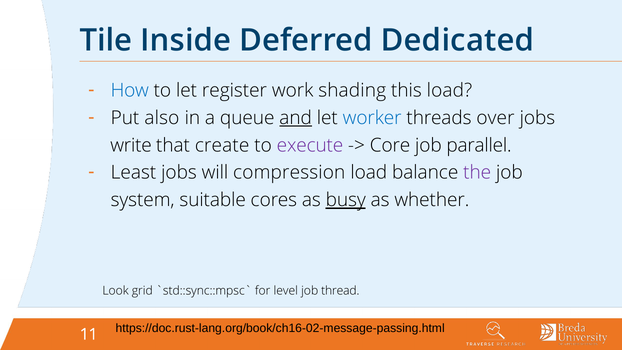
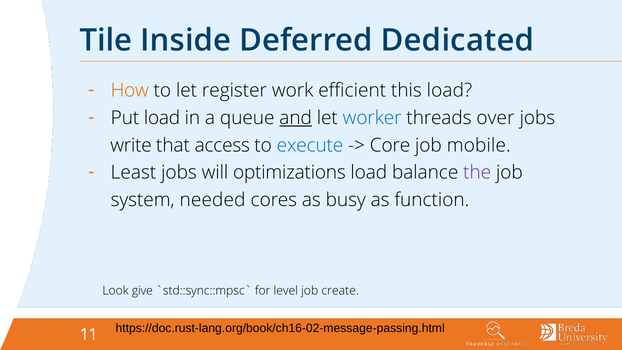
How colour: blue -> orange
shading: shading -> efficient
Put also: also -> load
create: create -> access
execute colour: purple -> blue
parallel: parallel -> mobile
compression: compression -> optimizations
suitable: suitable -> needed
busy underline: present -> none
whether: whether -> function
grid: grid -> give
thread: thread -> create
